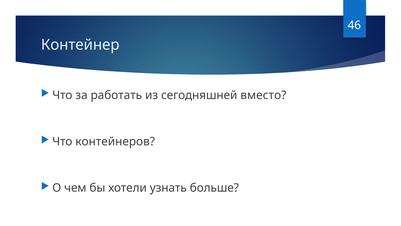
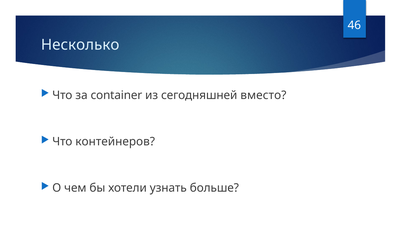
Контейнер: Контейнер -> Несколько
работать: работать -> container
